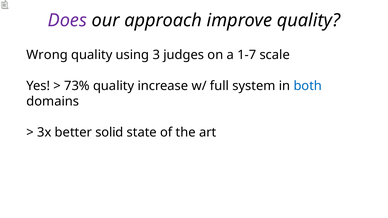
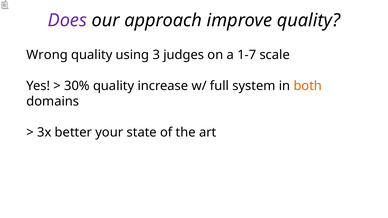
73%: 73% -> 30%
both colour: blue -> orange
solid: solid -> your
